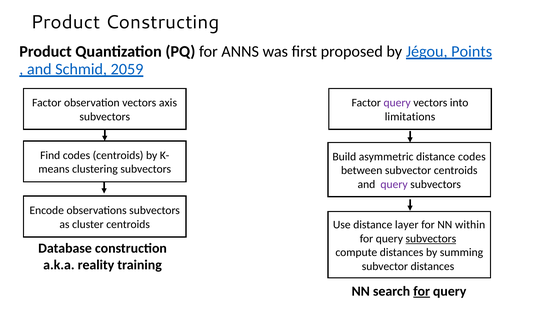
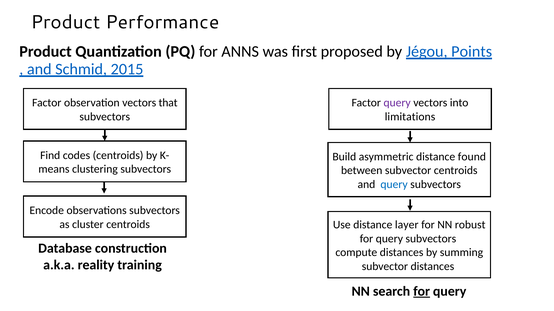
Constructing: Constructing -> Performance
2059: 2059 -> 2015
axis: axis -> that
distance codes: codes -> found
query at (394, 185) colour: purple -> blue
within: within -> robust
subvectors at (431, 239) underline: present -> none
